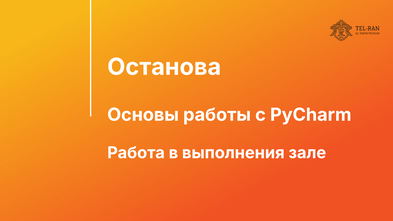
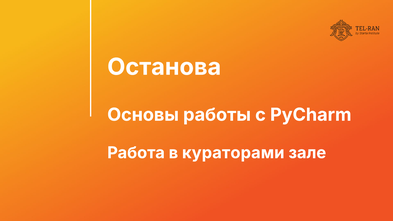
выполнения: выполнения -> кураторами
